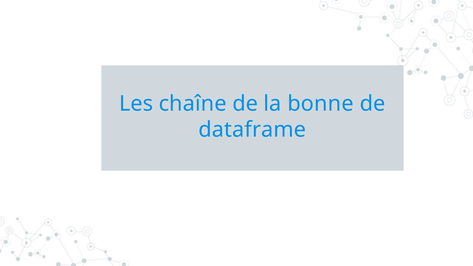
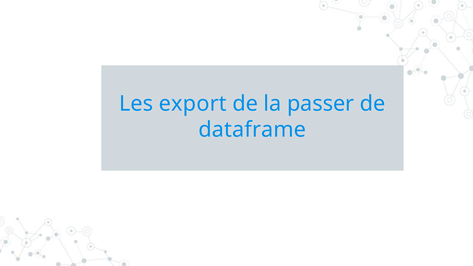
chaîne: chaîne -> export
bonne: bonne -> passer
